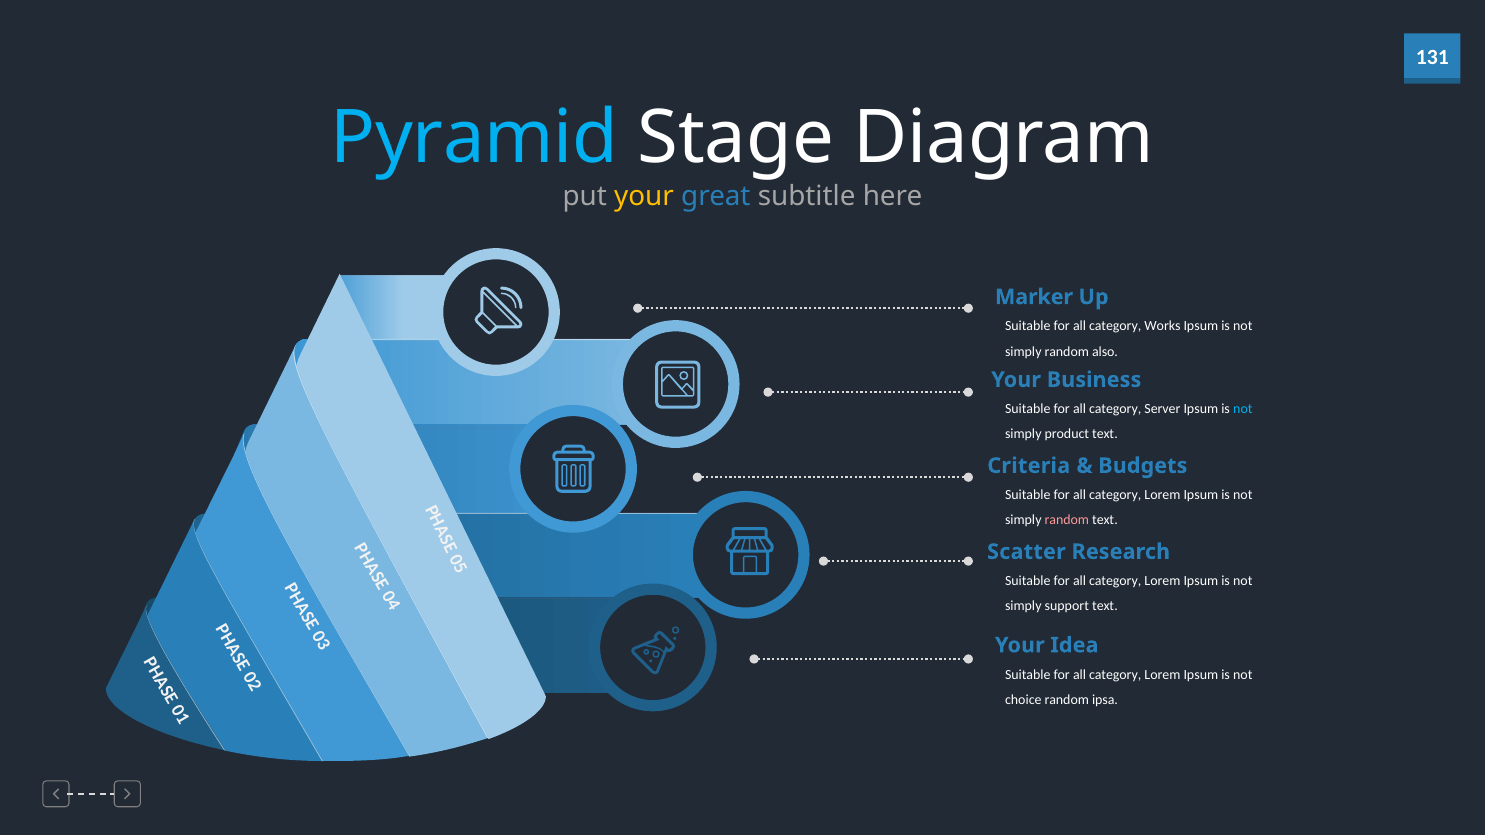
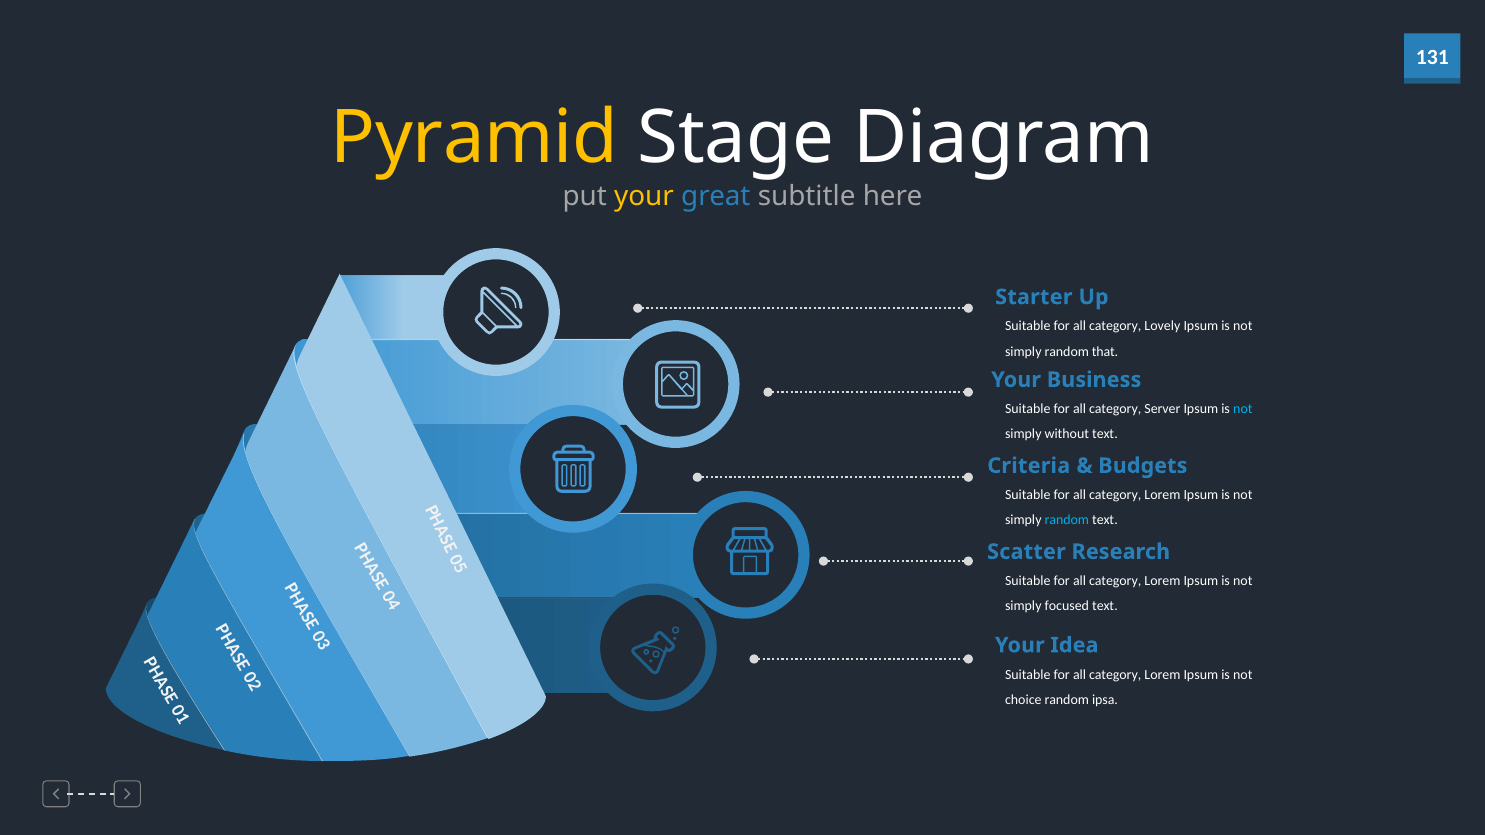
Pyramid colour: light blue -> yellow
Marker: Marker -> Starter
Works: Works -> Lovely
also: also -> that
product: product -> without
random at (1067, 520) colour: pink -> light blue
support: support -> focused
